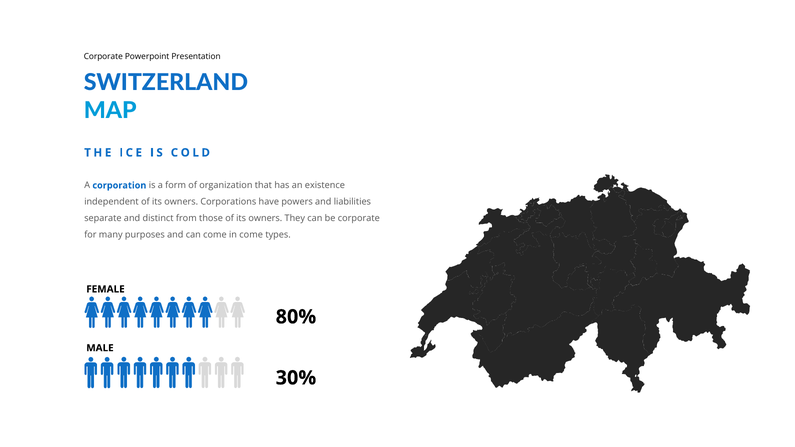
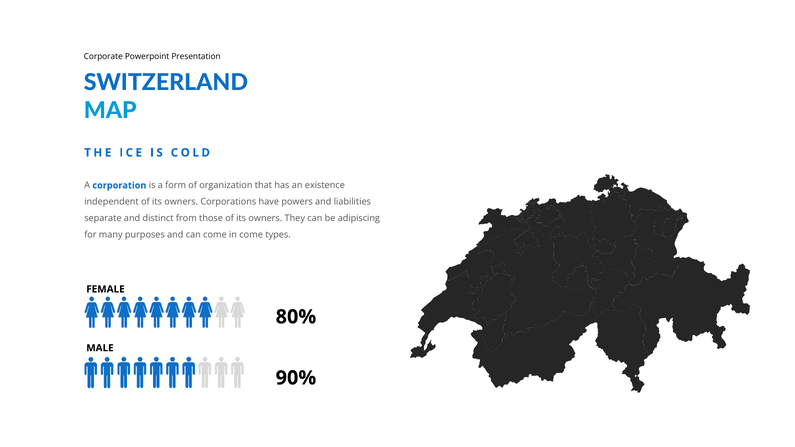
be corporate: corporate -> adipiscing
30%: 30% -> 90%
